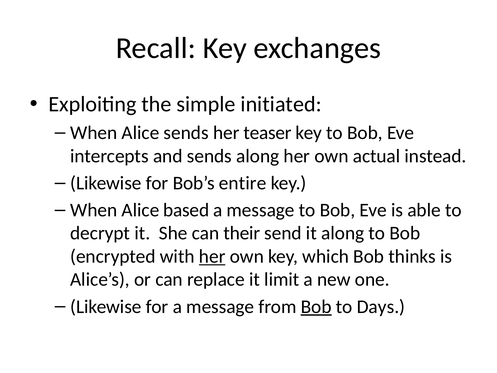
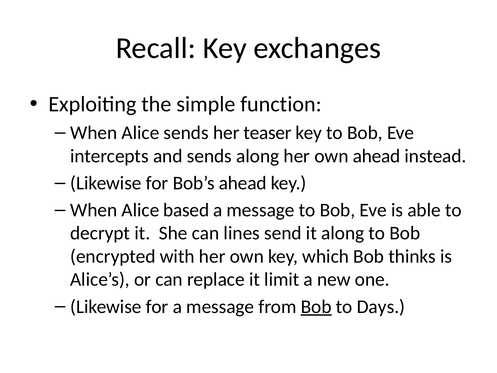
initiated: initiated -> function
own actual: actual -> ahead
Bob’s entire: entire -> ahead
their: their -> lines
her at (212, 256) underline: present -> none
